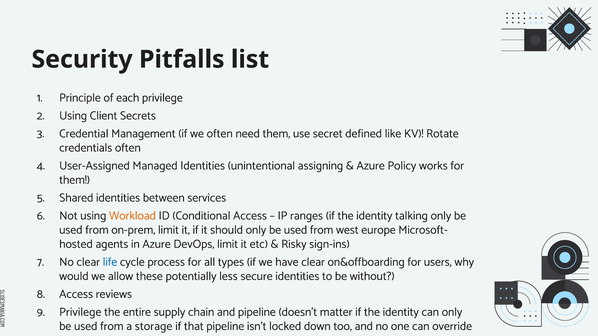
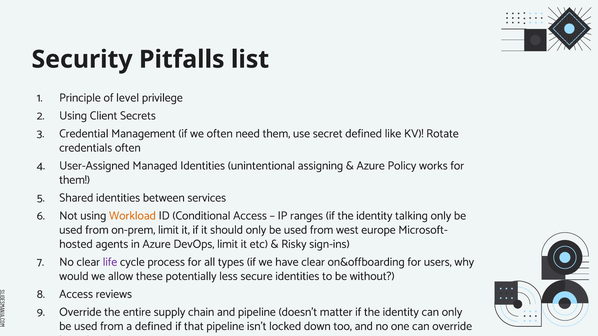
each: each -> level
life colour: blue -> purple
Privilege at (80, 312): Privilege -> Override
a storage: storage -> defined
